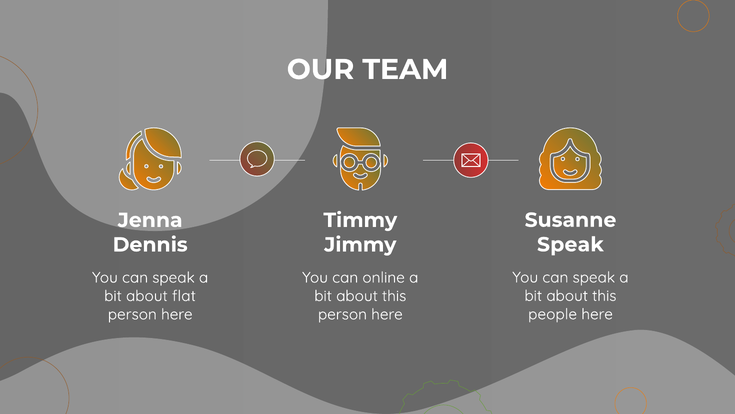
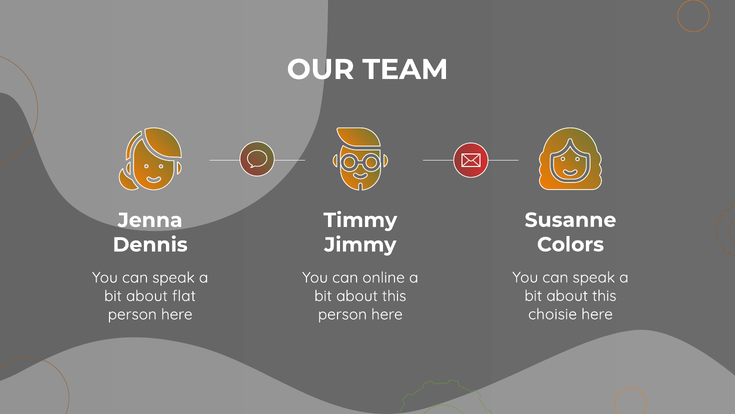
Speak at (570, 244): Speak -> Colors
people: people -> choisie
